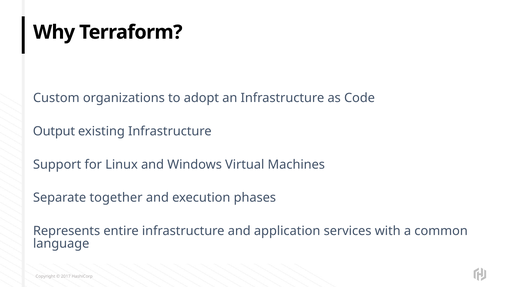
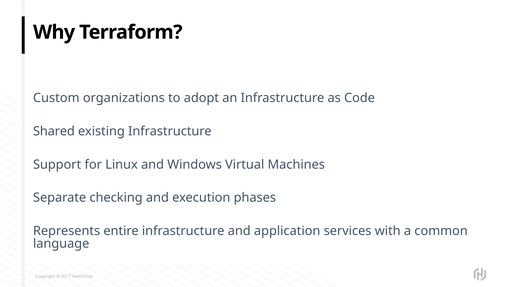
Output: Output -> Shared
together: together -> checking
